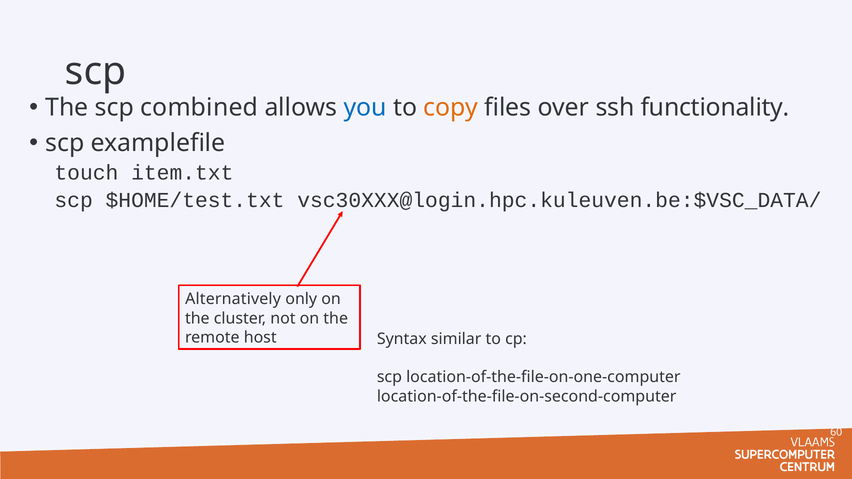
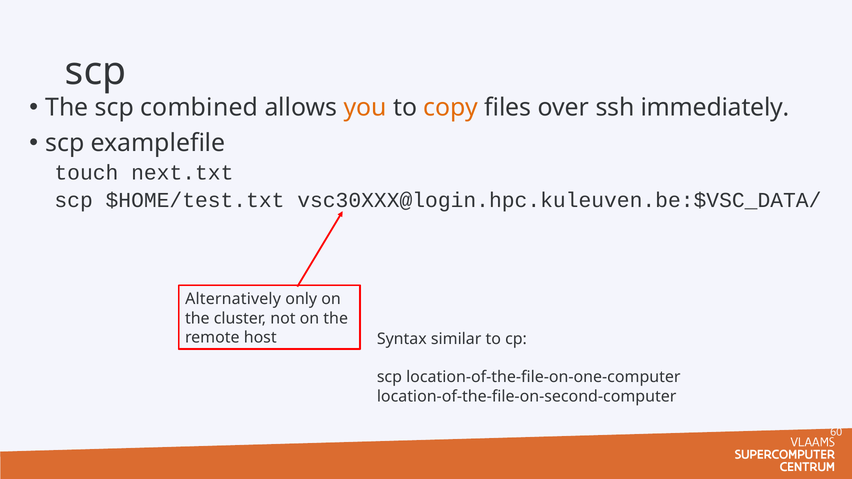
you colour: blue -> orange
functionality: functionality -> immediately
item.txt: item.txt -> next.txt
